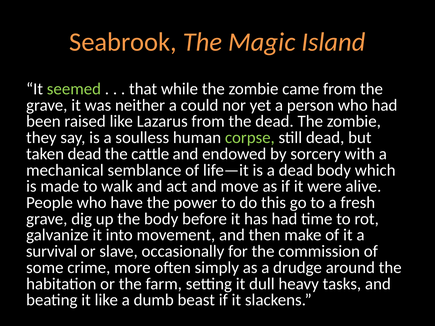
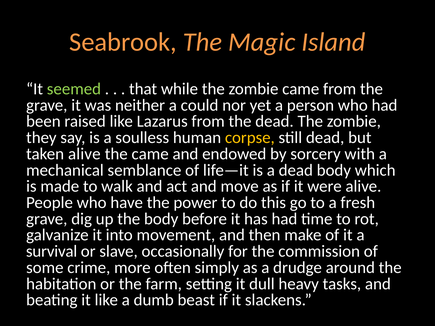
corpse colour: light green -> yellow
taken dead: dead -> alive
the cattle: cattle -> came
